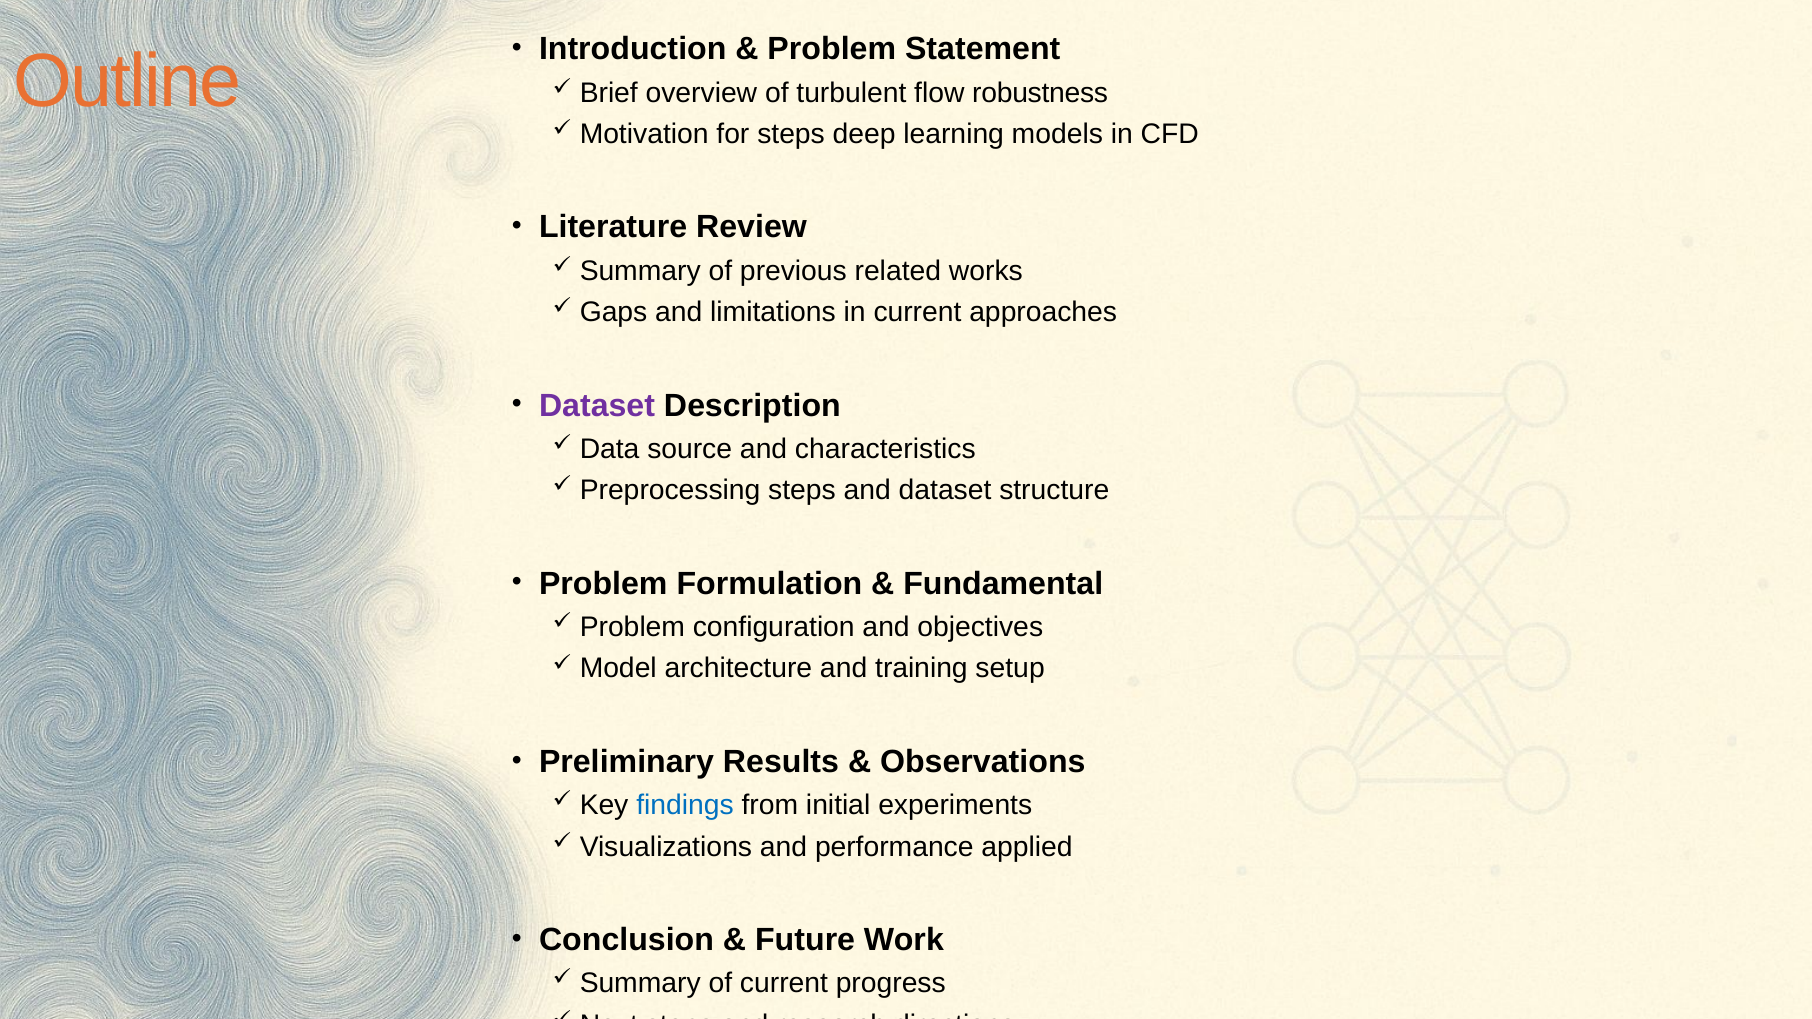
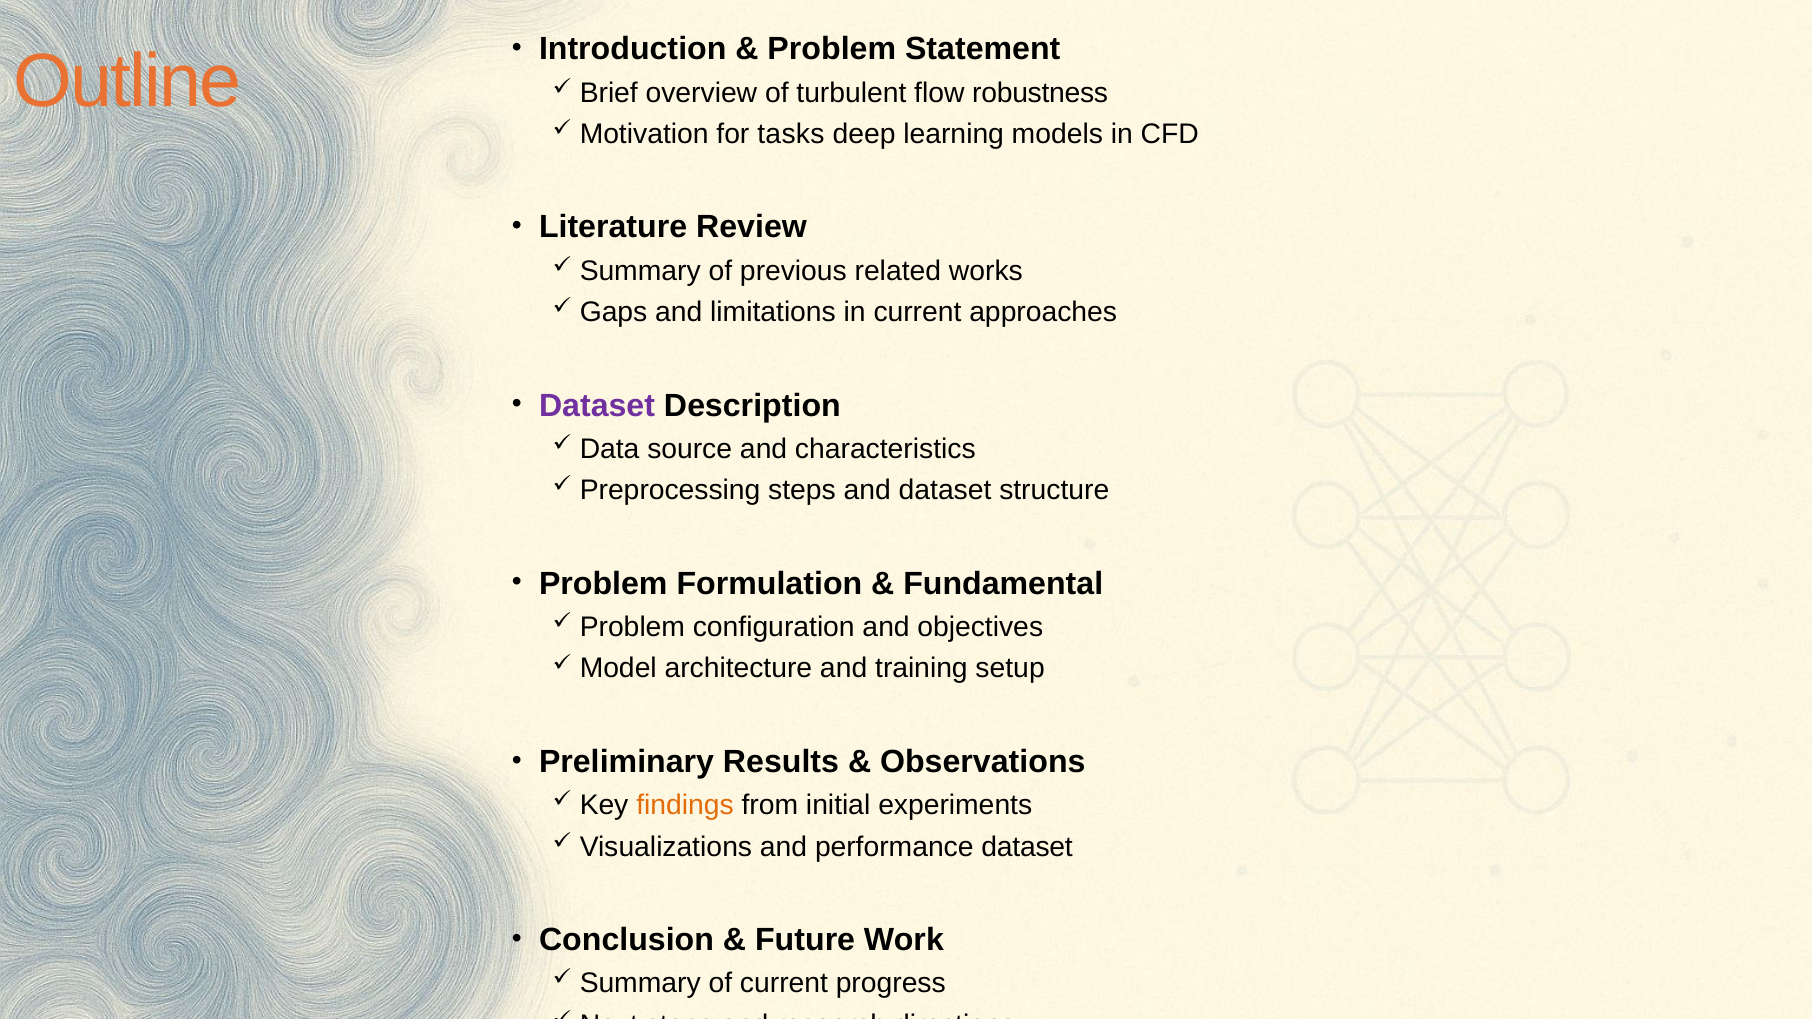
for steps: steps -> tasks
findings colour: blue -> orange
performance applied: applied -> dataset
